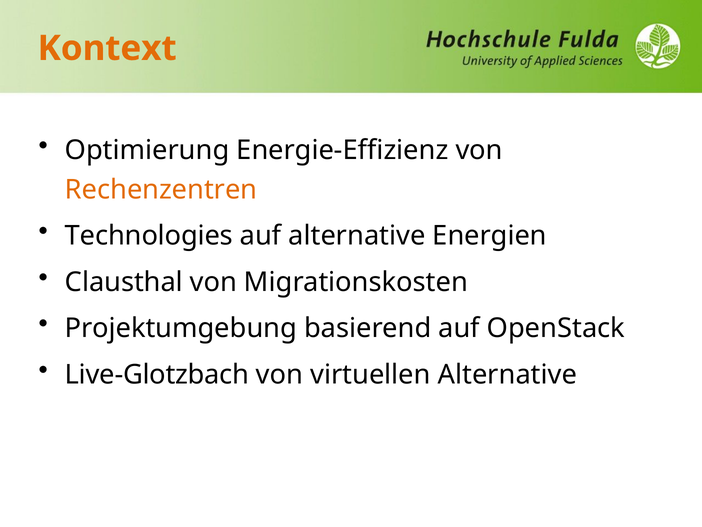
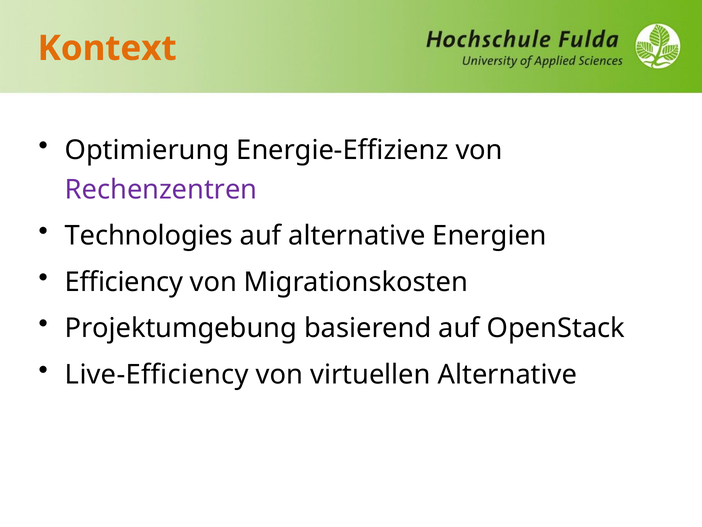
Rechenzentren colour: orange -> purple
Clausthal: Clausthal -> Efficiency
Live-Glotzbach: Live-Glotzbach -> Live-Efficiency
